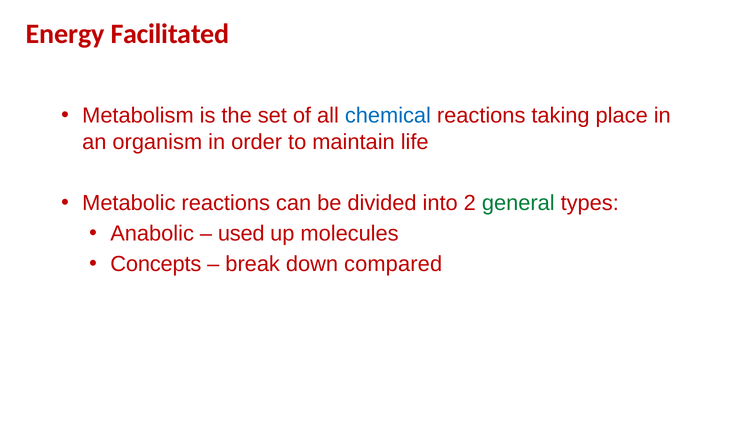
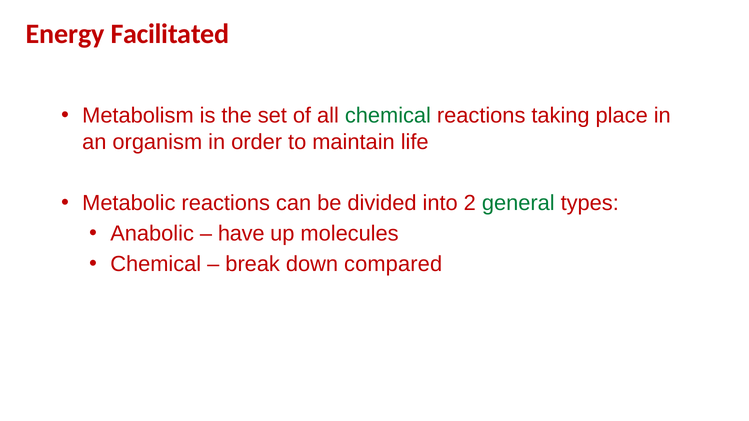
chemical at (388, 116) colour: blue -> green
used: used -> have
Concepts at (156, 264): Concepts -> Chemical
